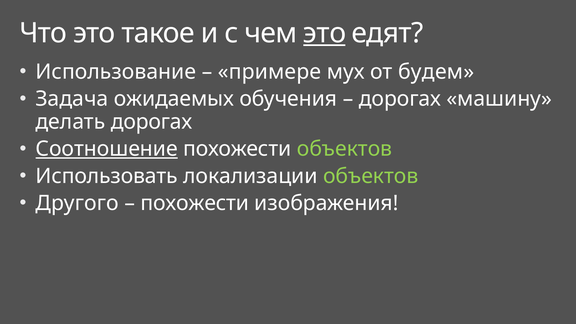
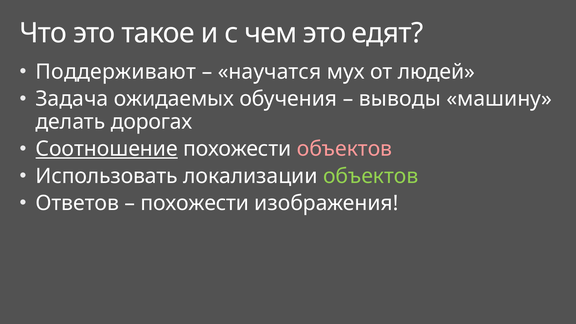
это at (325, 33) underline: present -> none
Использование: Использование -> Поддерживают
примере: примере -> научатся
будем: будем -> людей
дорогах at (400, 99): дорогах -> выводы
объектов at (344, 149) colour: light green -> pink
Другого: Другого -> Ответов
